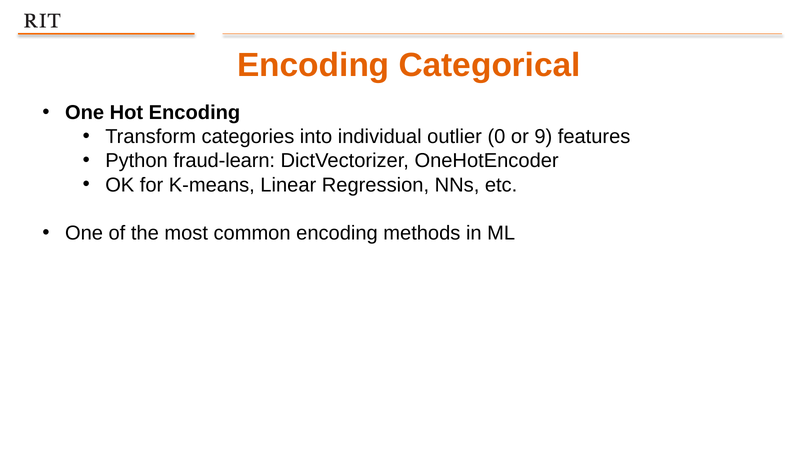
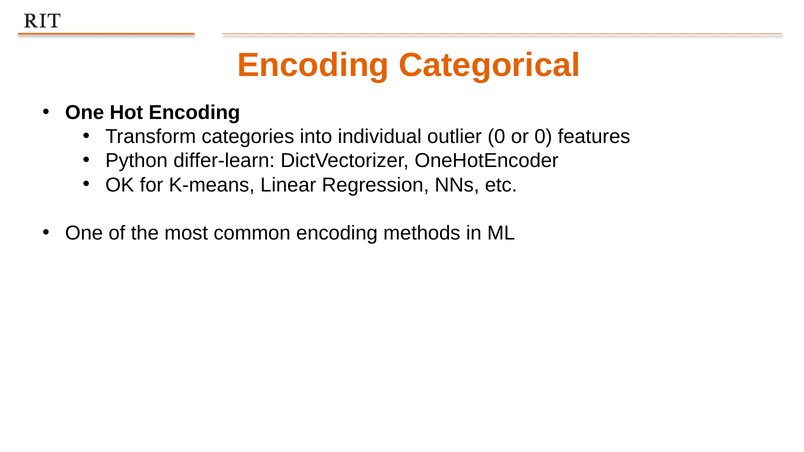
or 9: 9 -> 0
fraud-learn: fraud-learn -> differ-learn
